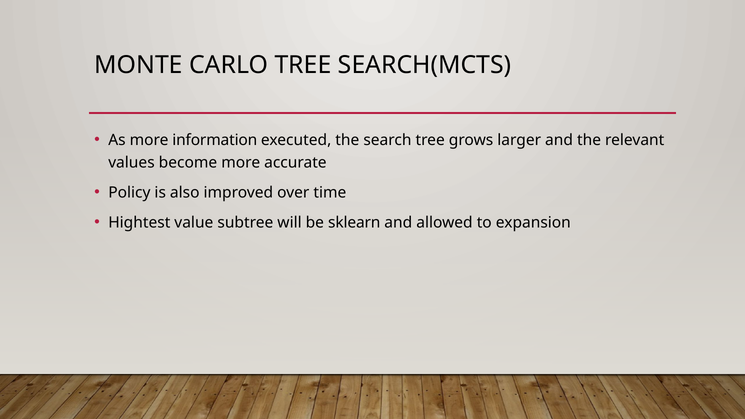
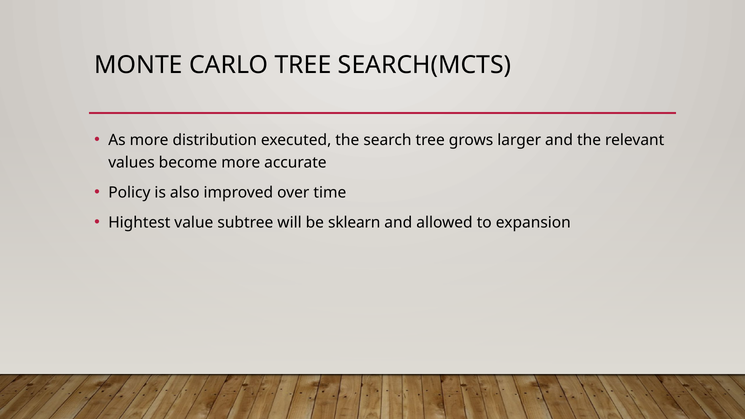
information: information -> distribution
